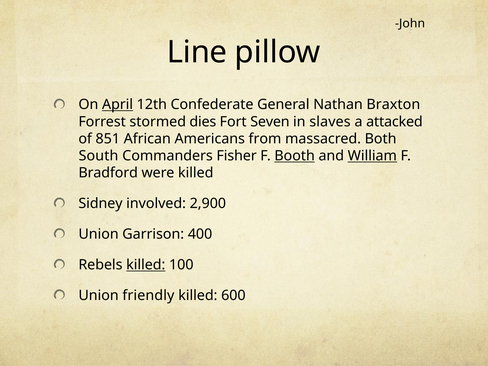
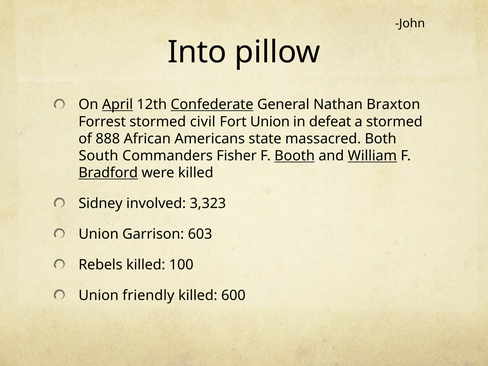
Line: Line -> Into
Confederate underline: none -> present
dies: dies -> civil
Fort Seven: Seven -> Union
slaves: slaves -> defeat
a attacked: attacked -> stormed
851: 851 -> 888
from: from -> state
Bradford underline: none -> present
2,900: 2,900 -> 3,323
400: 400 -> 603
killed at (146, 265) underline: present -> none
